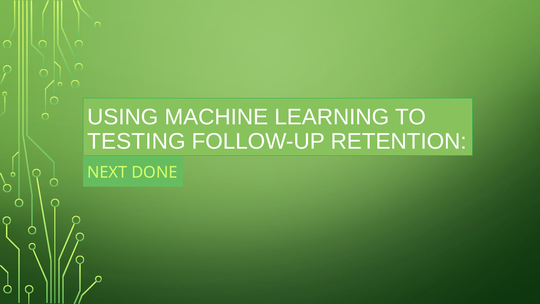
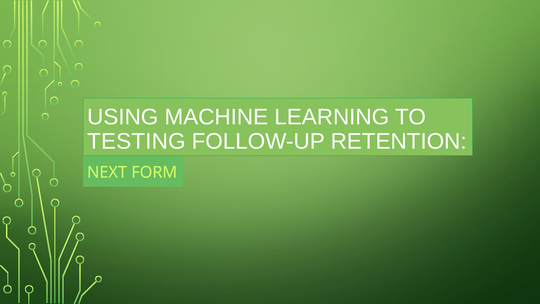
DONE: DONE -> FORM
